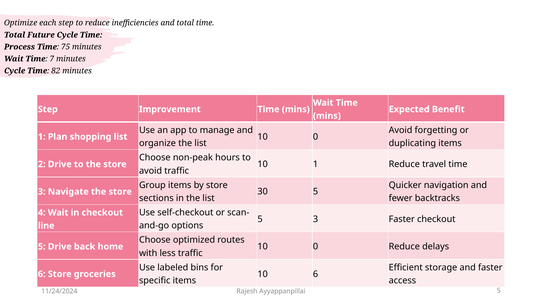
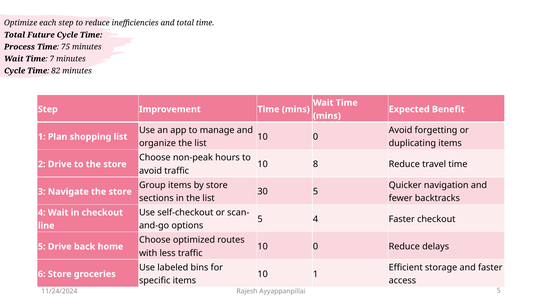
10 1: 1 -> 8
5 3: 3 -> 4
10 6: 6 -> 1
